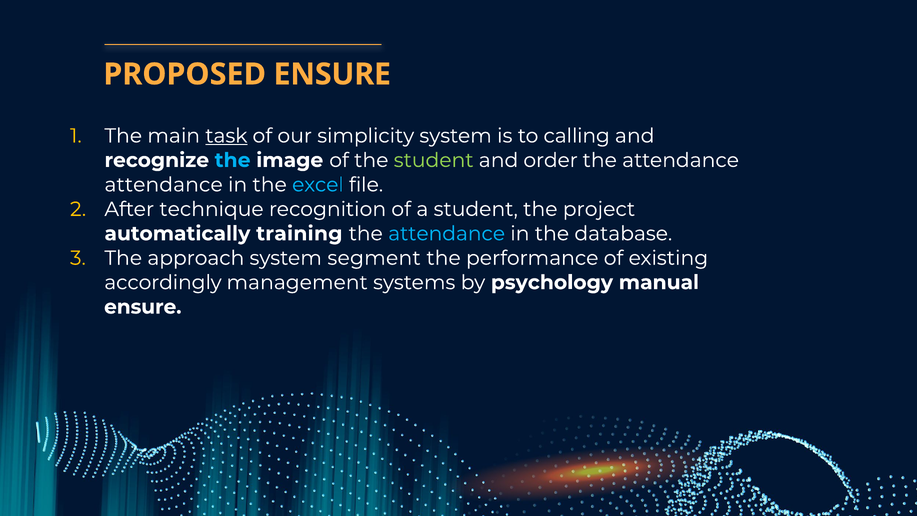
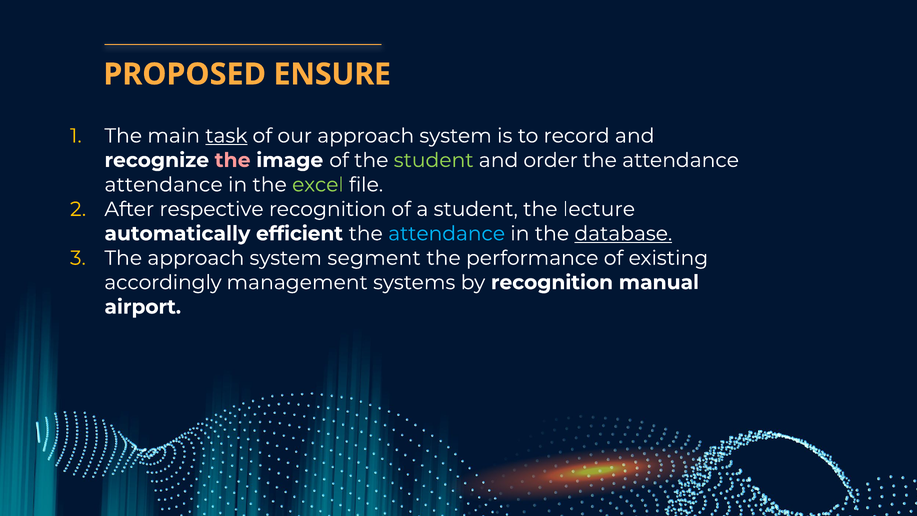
our simplicity: simplicity -> approach
calling: calling -> record
the at (233, 160) colour: light blue -> pink
excel colour: light blue -> light green
technique: technique -> respective
project: project -> lecture
training: training -> efficient
database underline: none -> present
by psychology: psychology -> recognition
ensure at (143, 307): ensure -> airport
